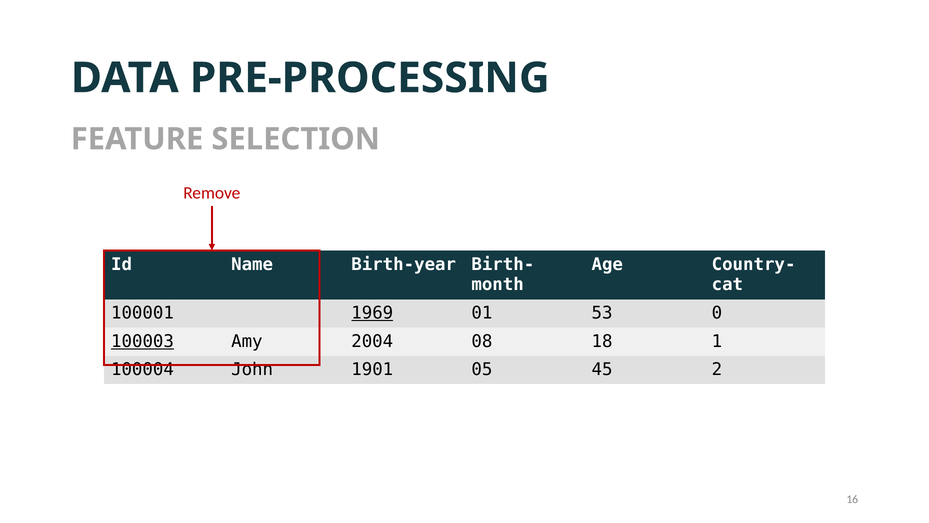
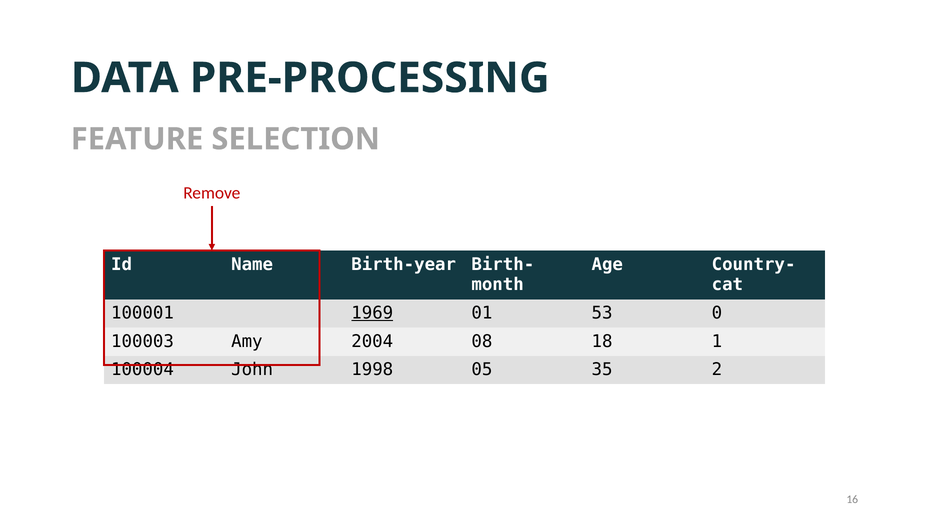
100003 underline: present -> none
1901: 1901 -> 1998
45: 45 -> 35
